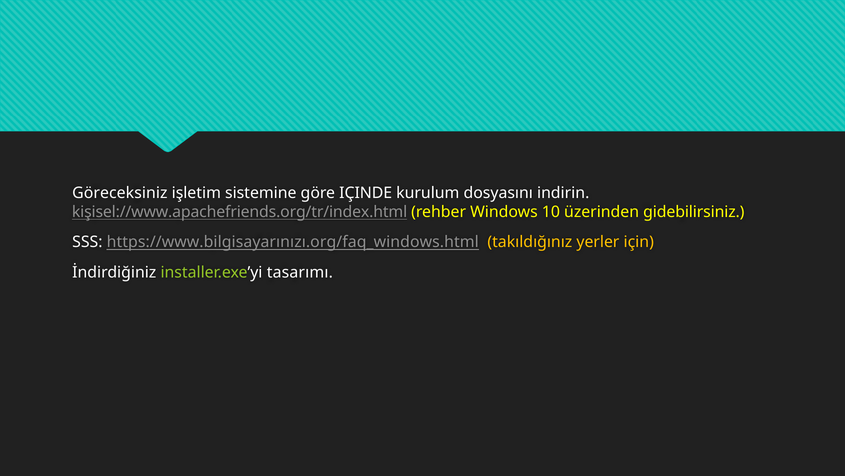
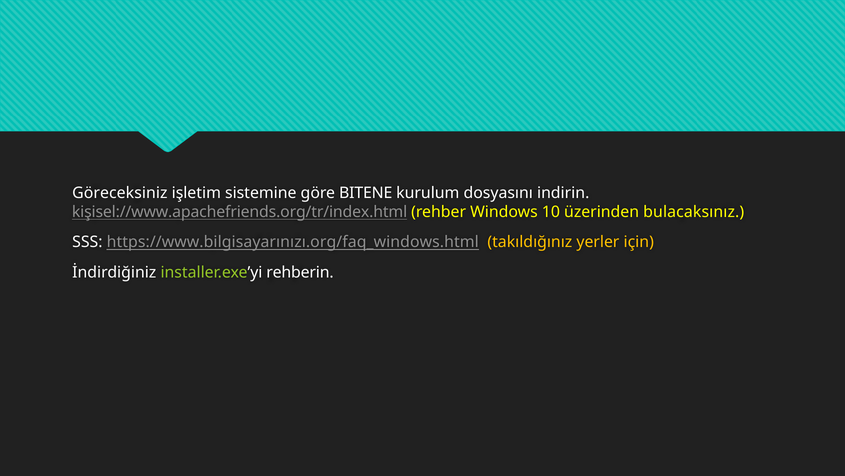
IÇINDE: IÇINDE -> BITENE
gidebilirsiniz: gidebilirsiniz -> bulacaksınız
tasarımı: tasarımı -> rehberin
